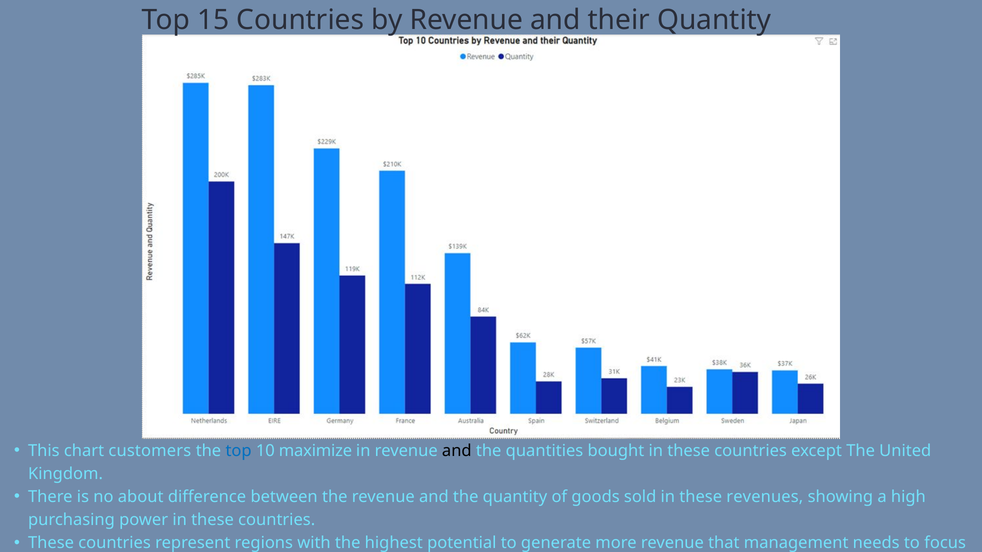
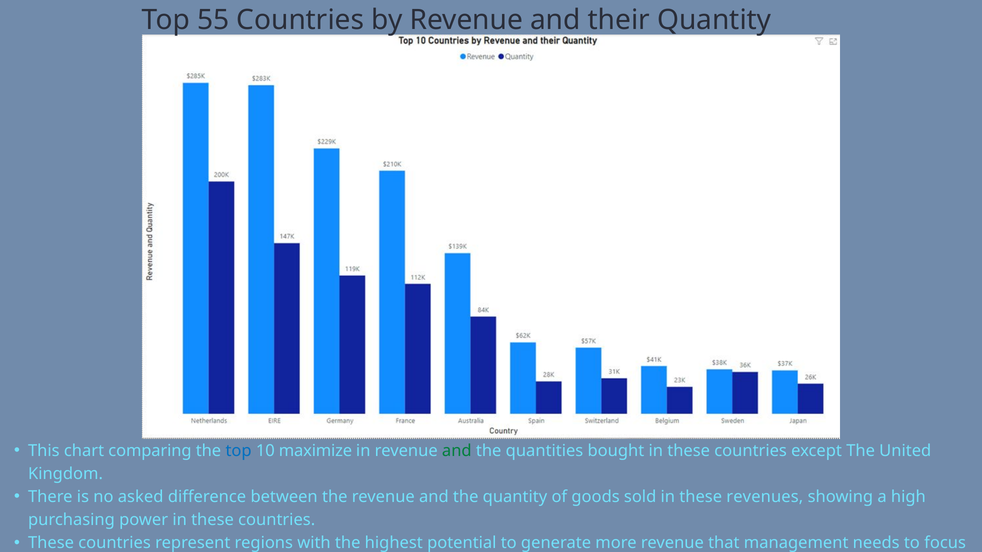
15: 15 -> 55
customers: customers -> comparing
and at (457, 451) colour: black -> green
about: about -> asked
